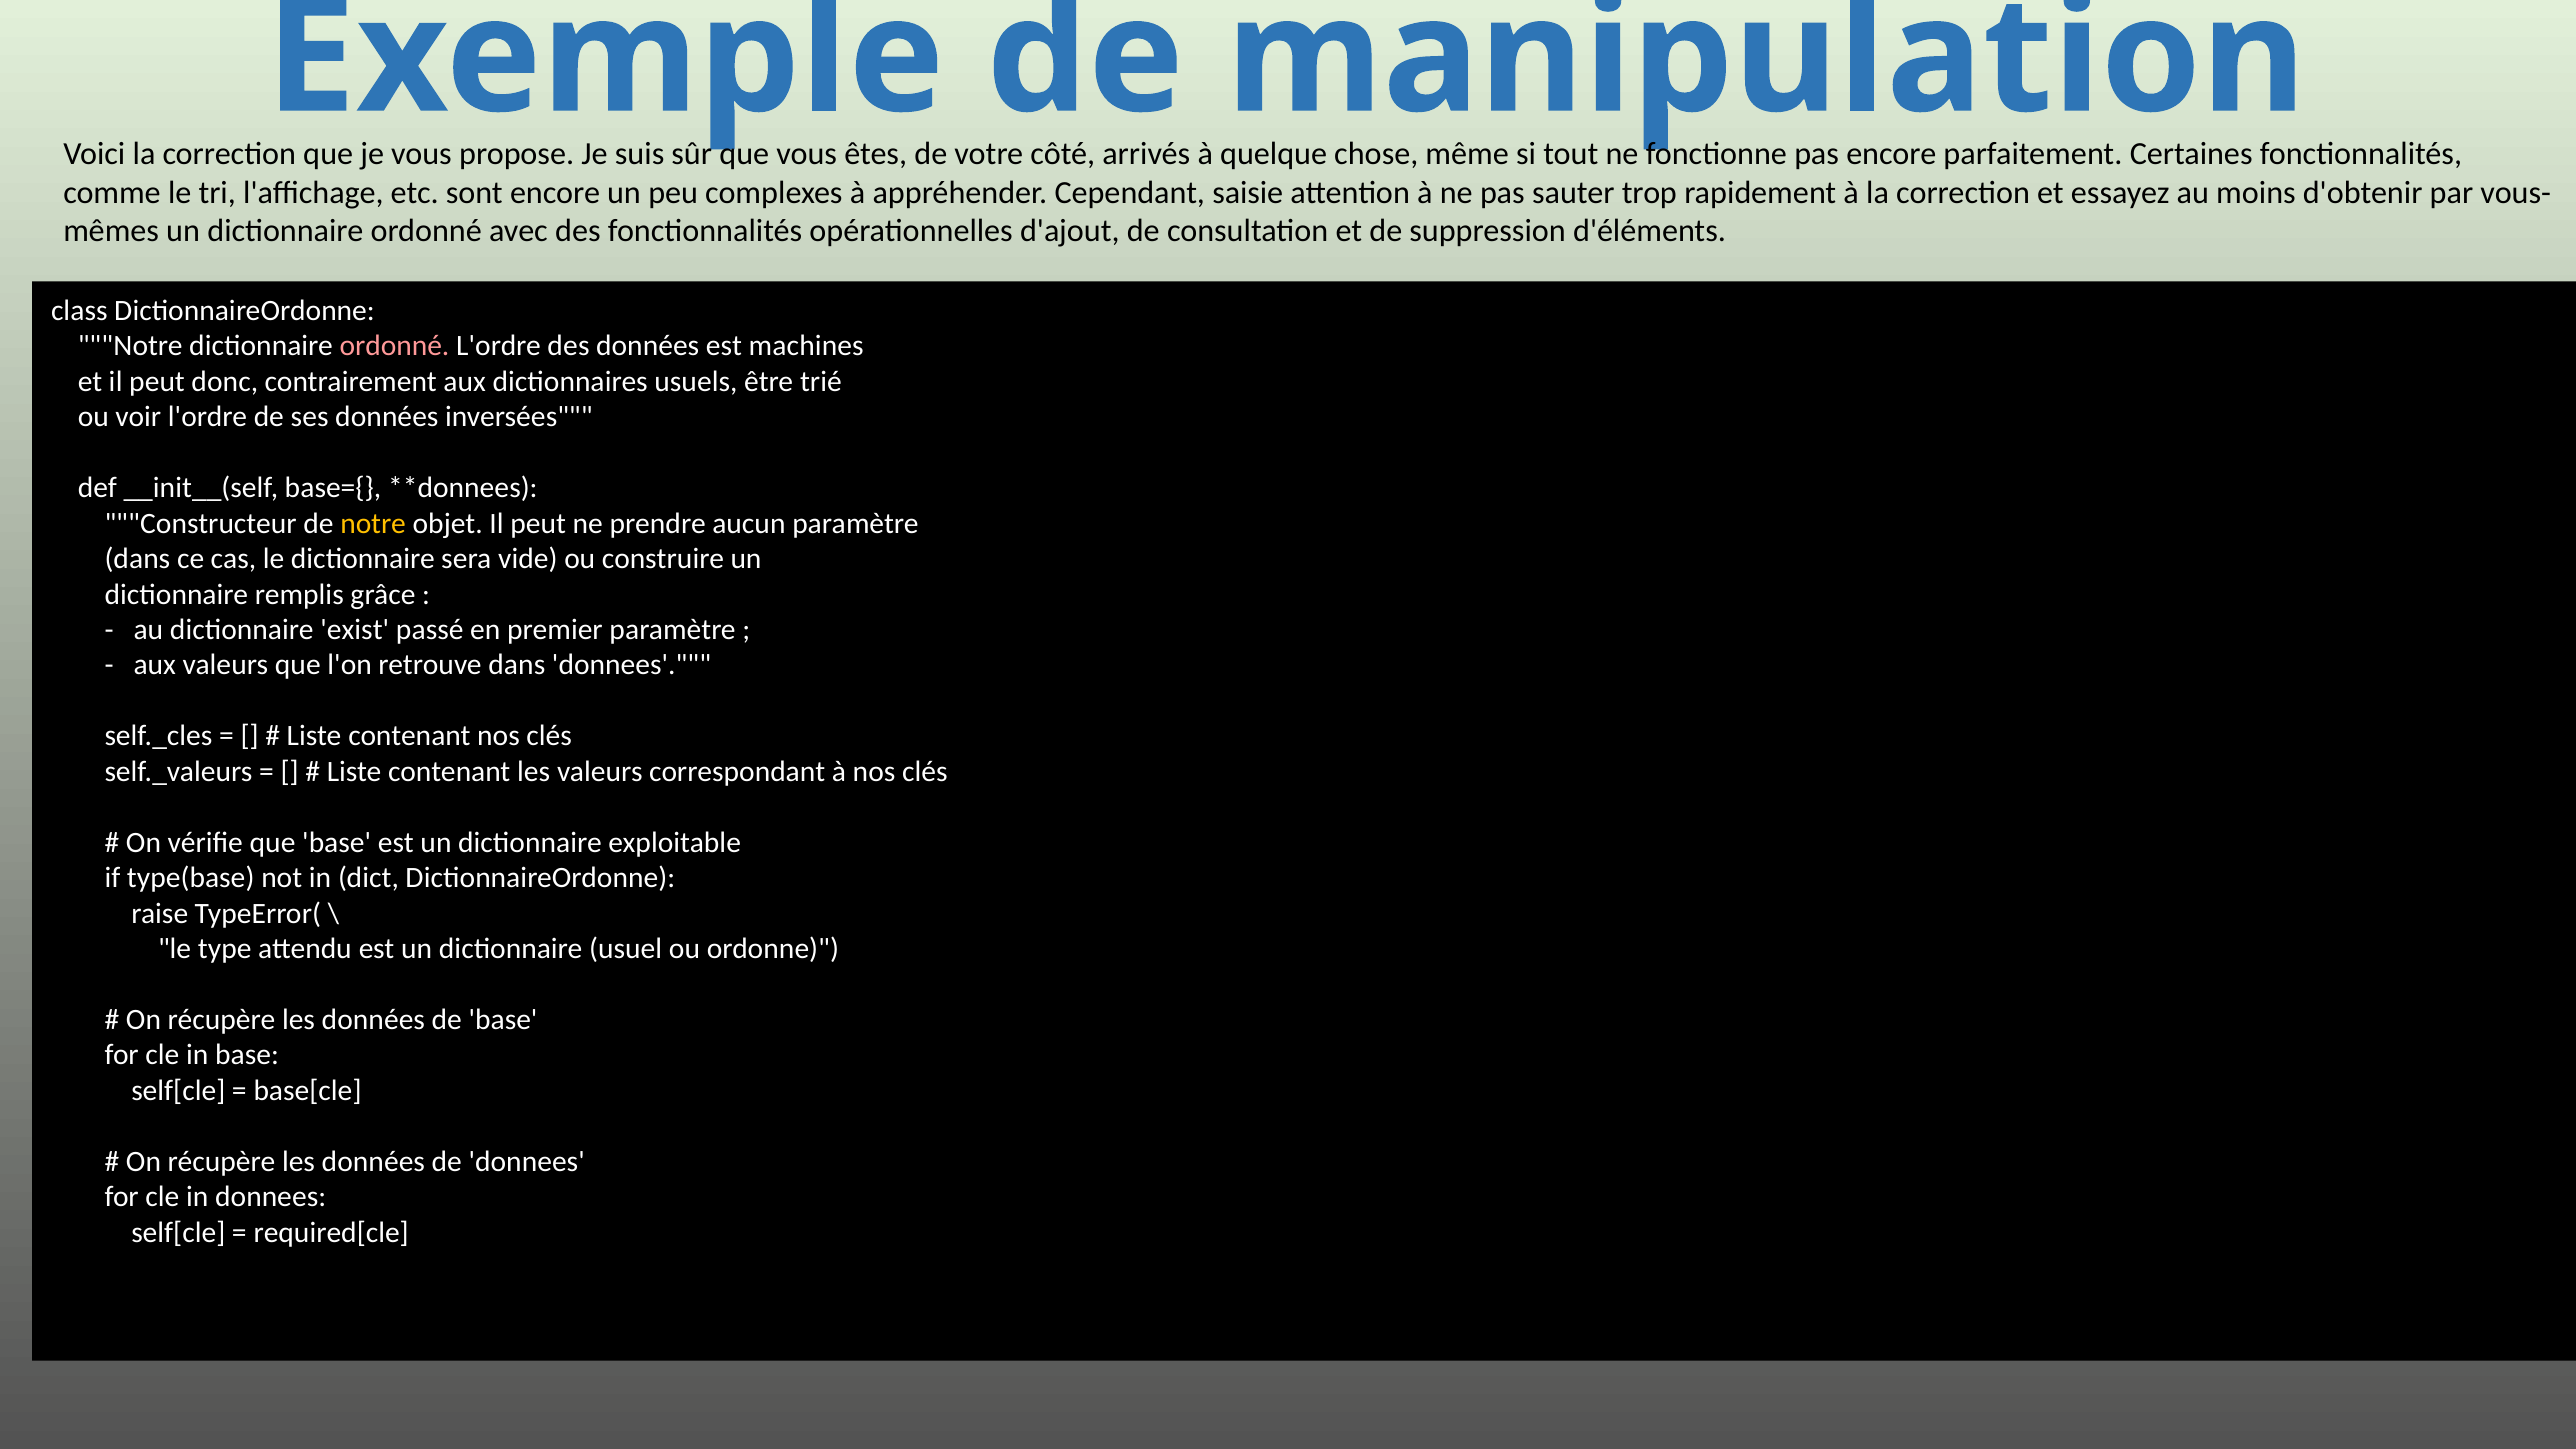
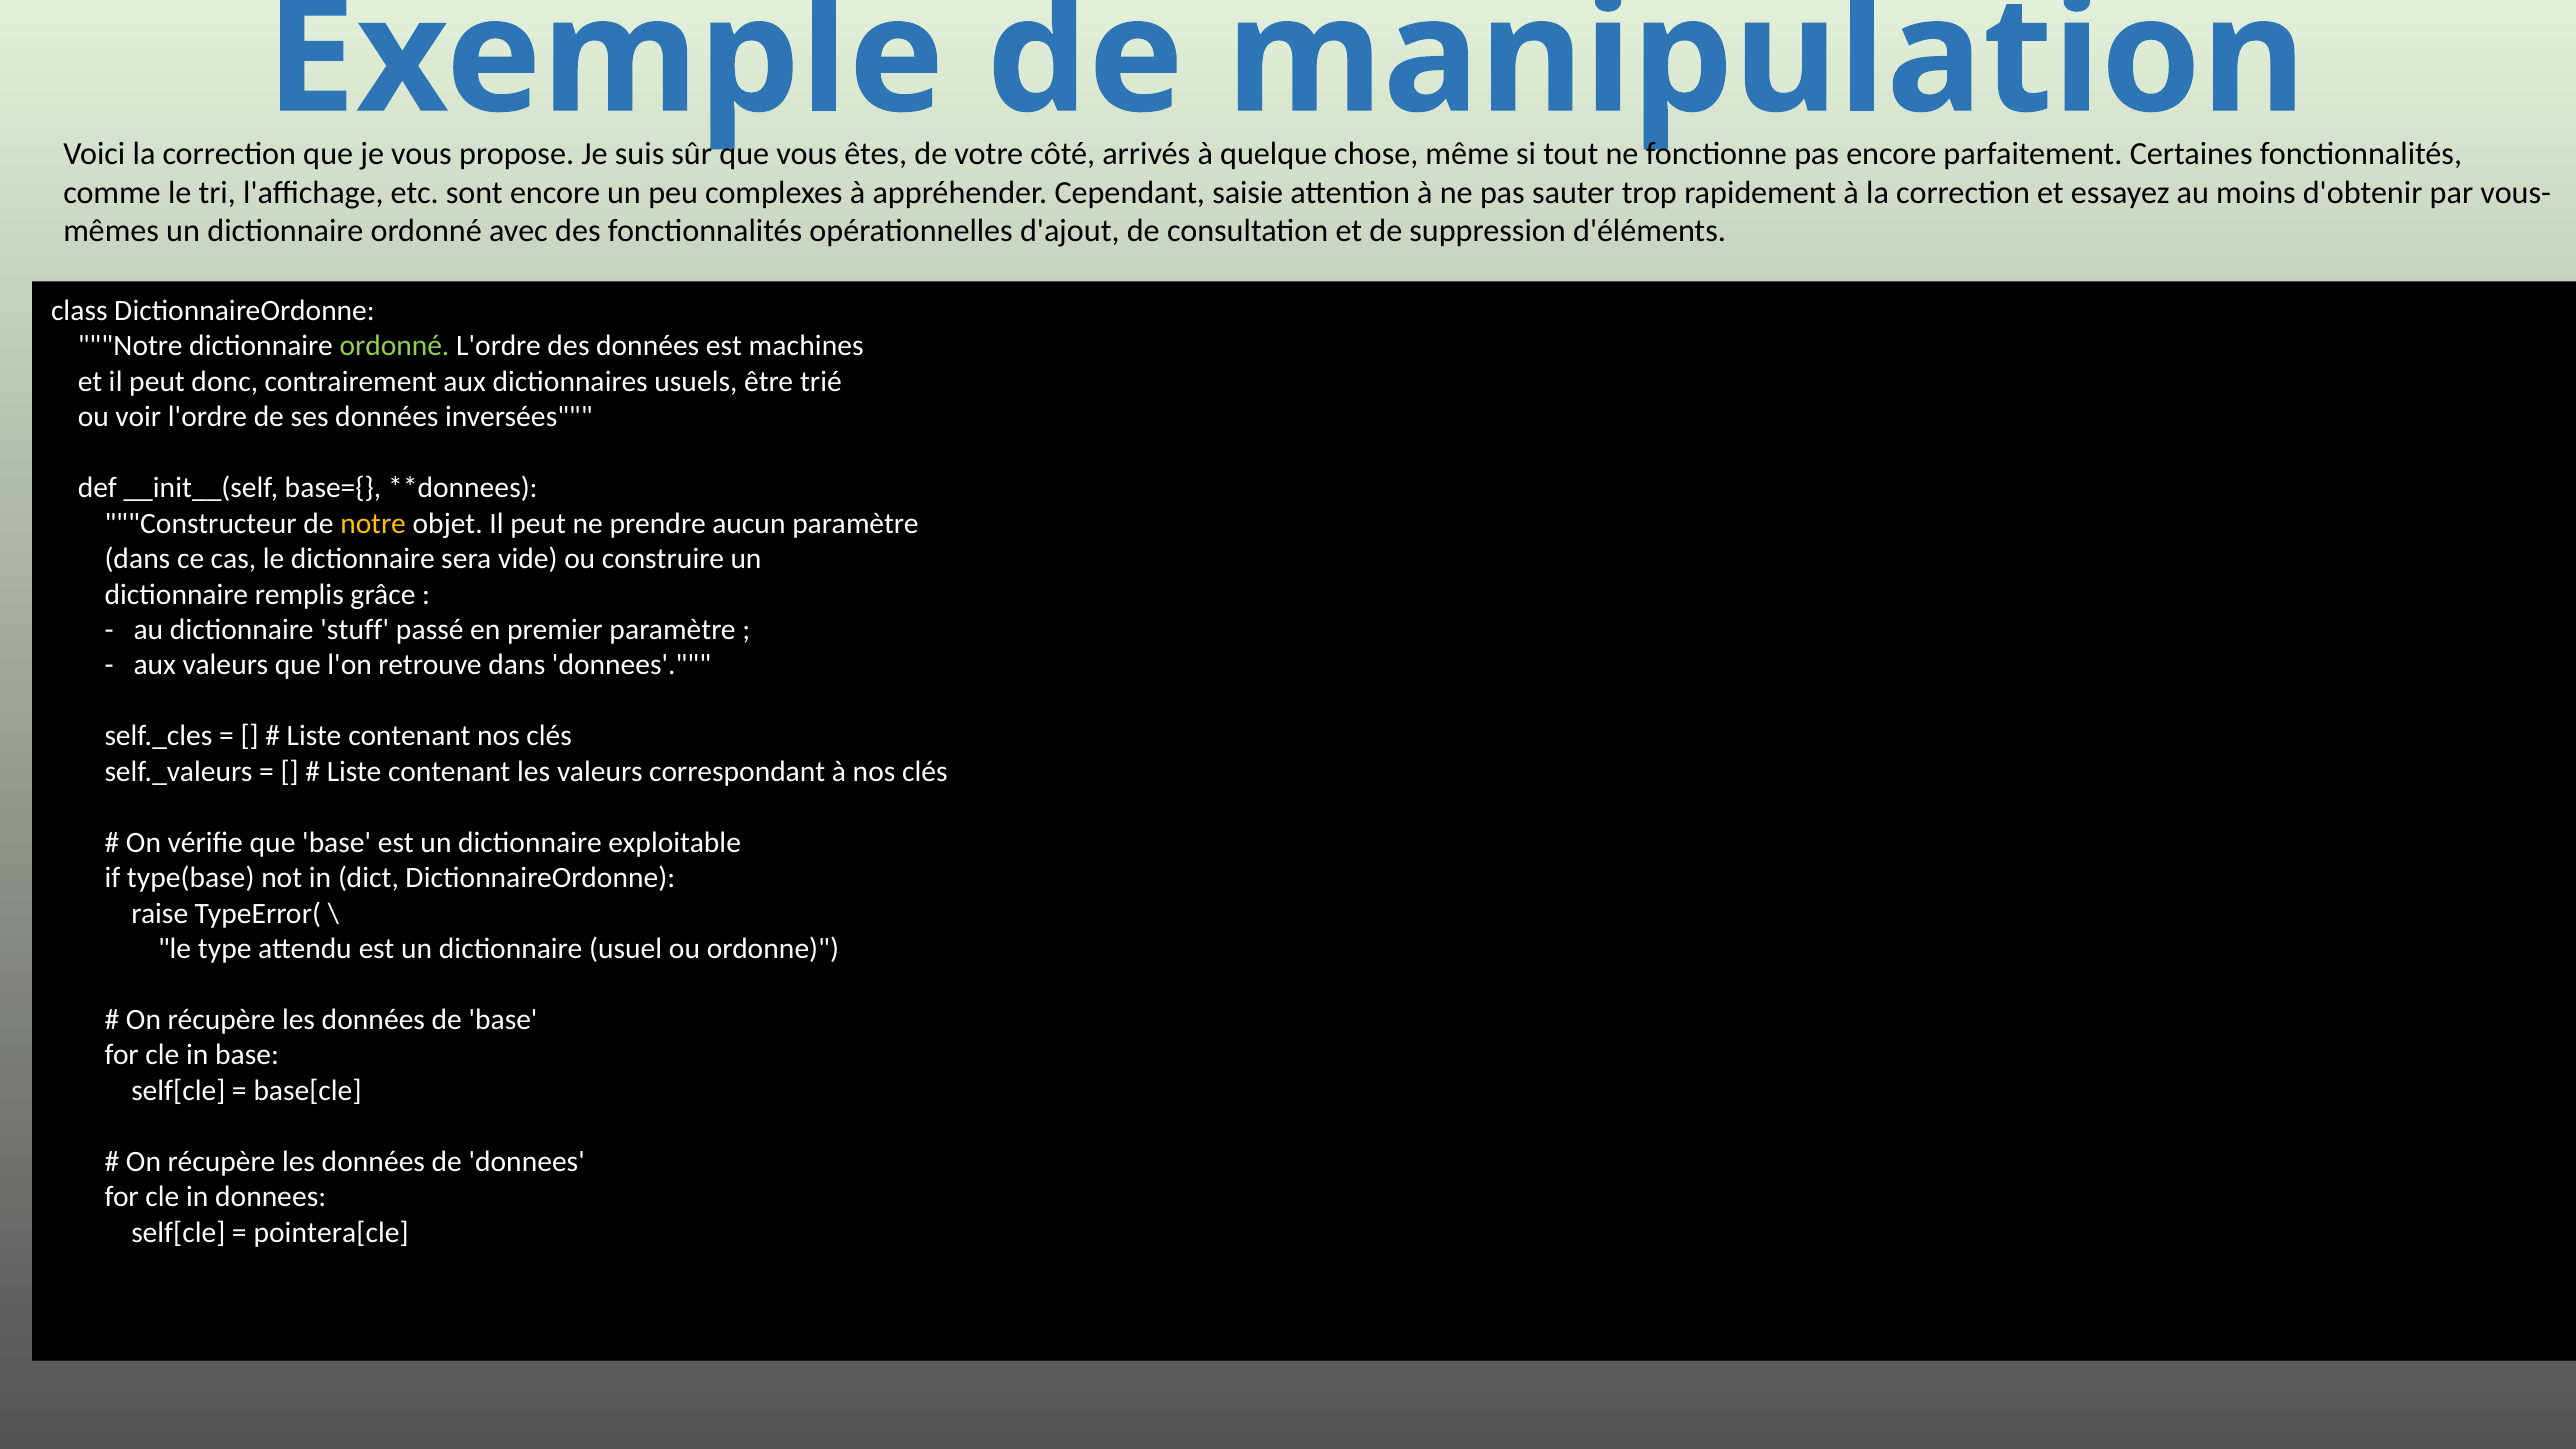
ordonné at (395, 346) colour: pink -> light green
exist: exist -> stuff
required[cle: required[cle -> pointera[cle
